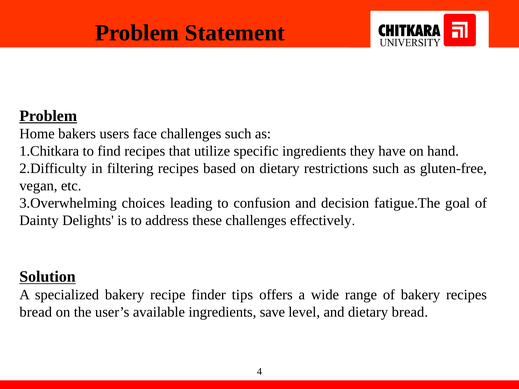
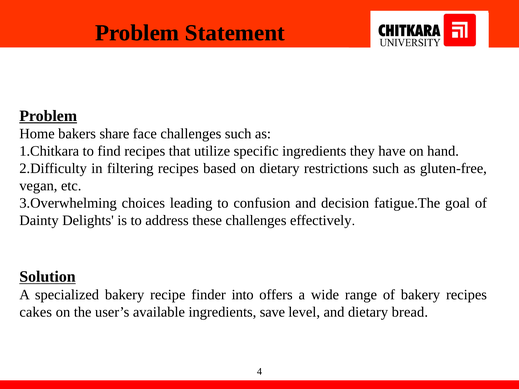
users: users -> share
tips: tips -> into
bread at (36, 312): bread -> cakes
